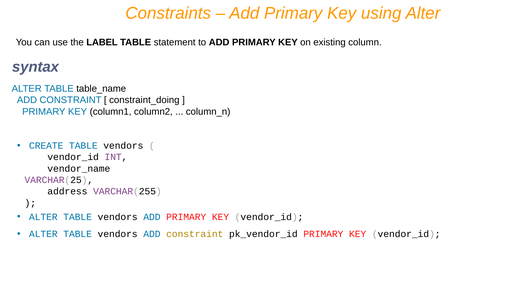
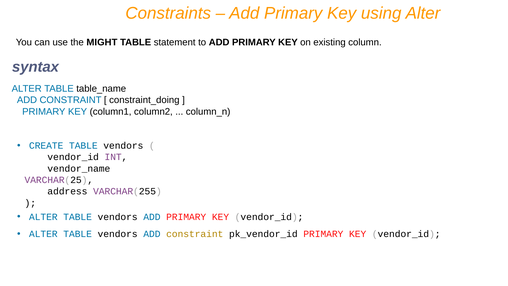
LABEL: LABEL -> MIGHT
